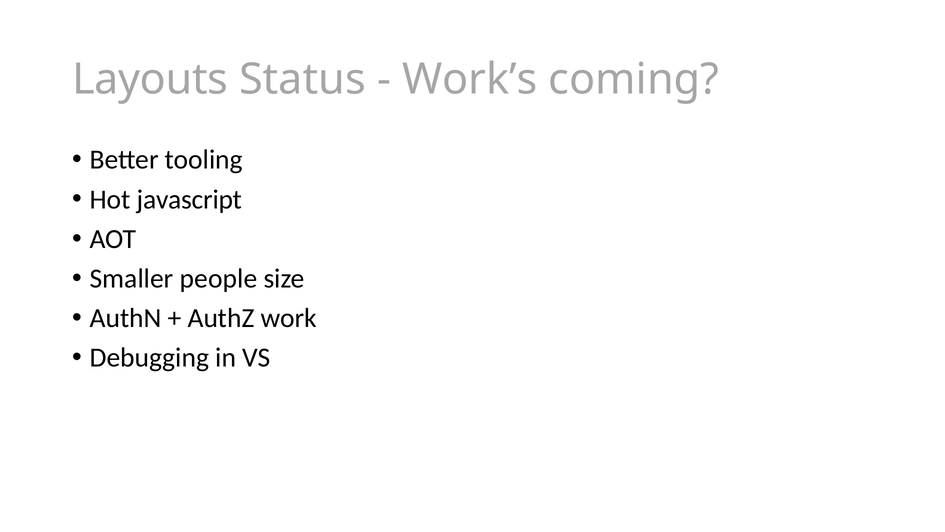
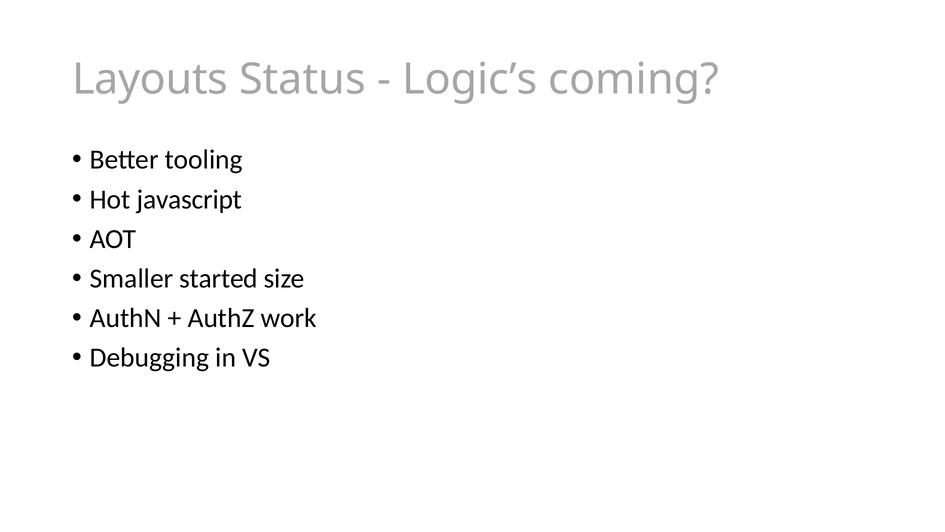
Work’s: Work’s -> Logic’s
people: people -> started
